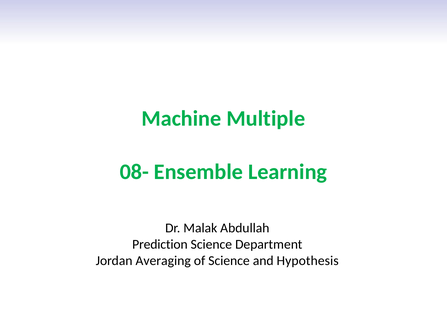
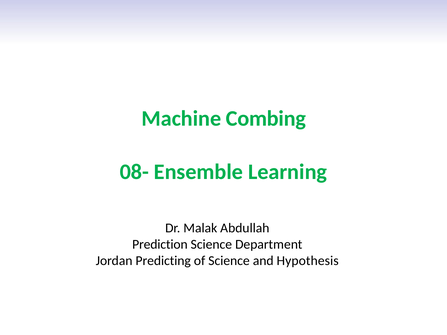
Multiple: Multiple -> Combing
Averaging: Averaging -> Predicting
